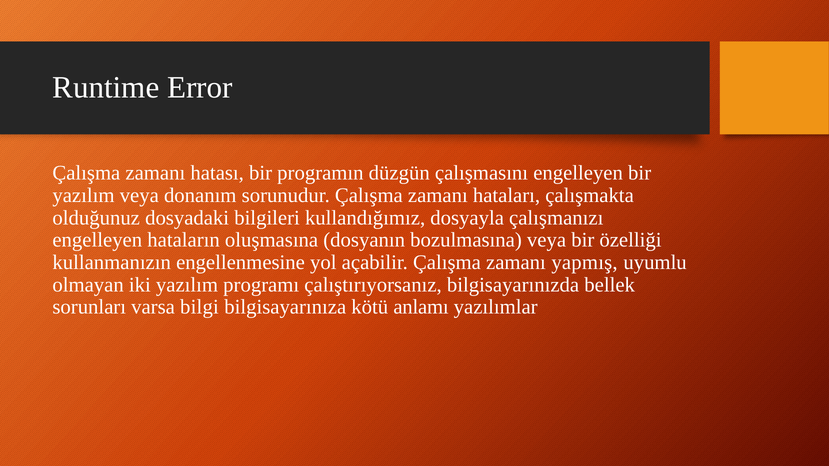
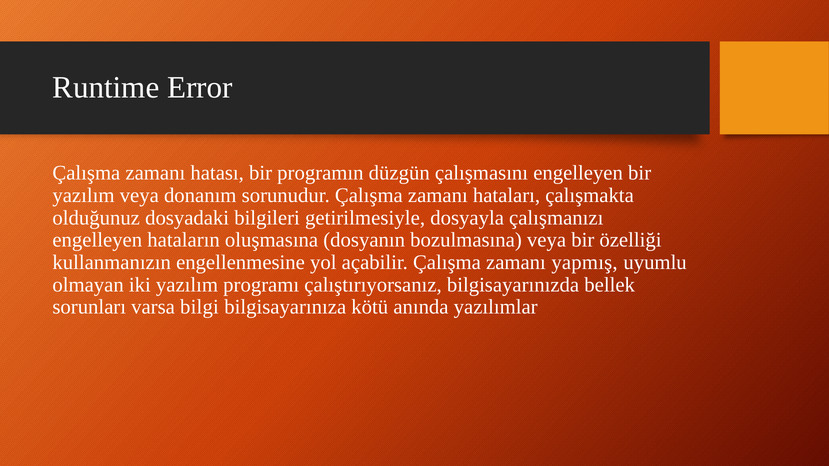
kullandığımız: kullandığımız -> getirilmesiyle
anlamı: anlamı -> anında
